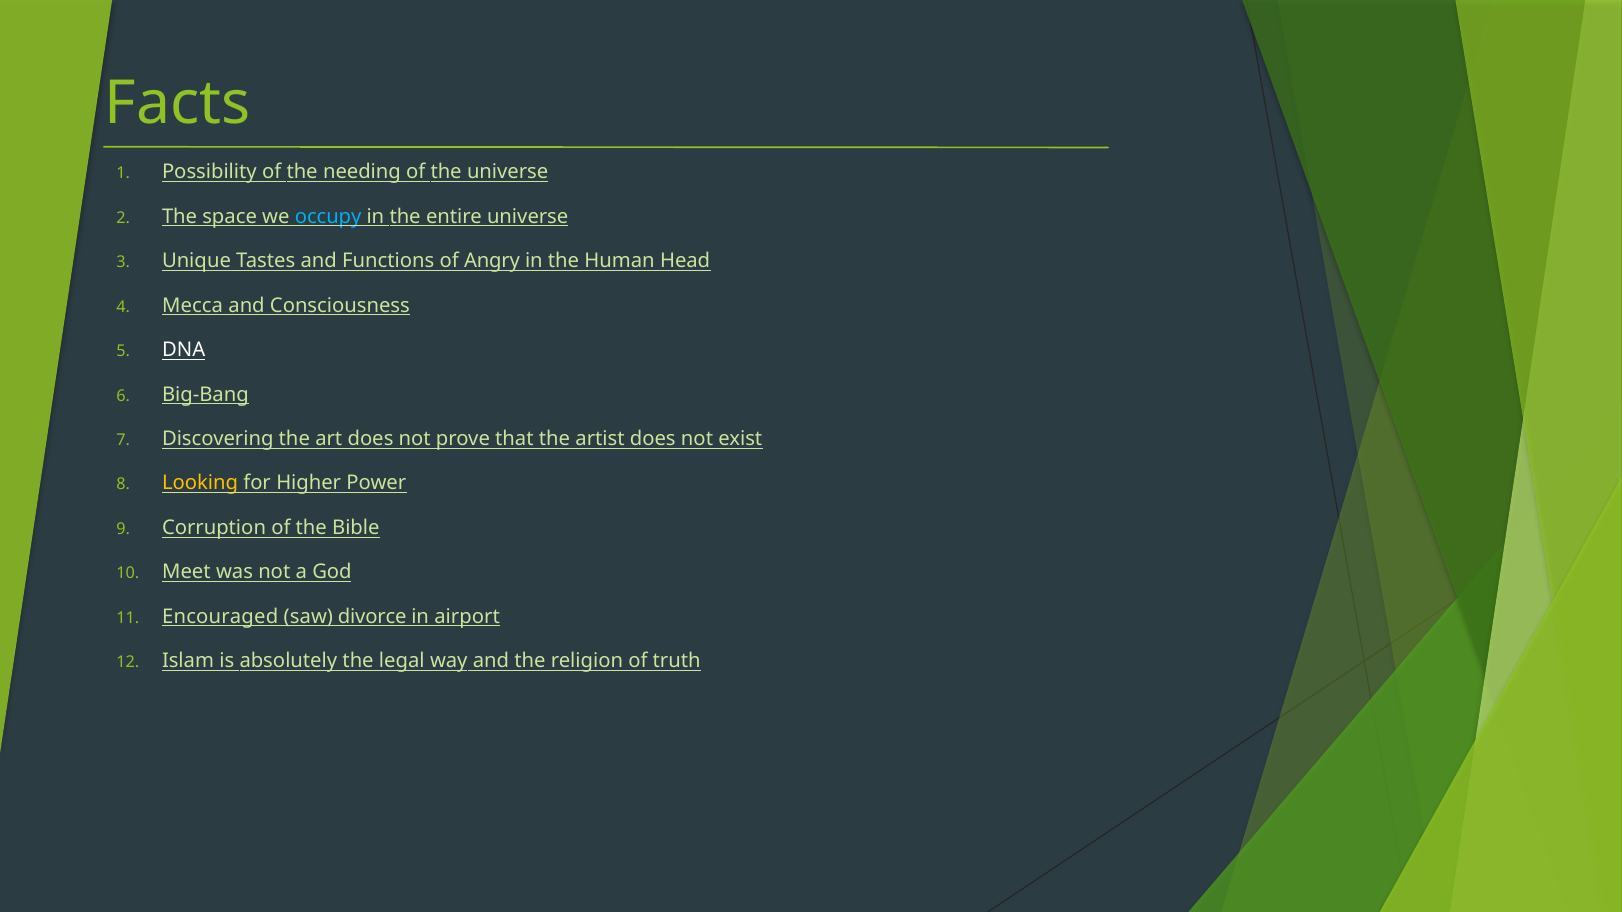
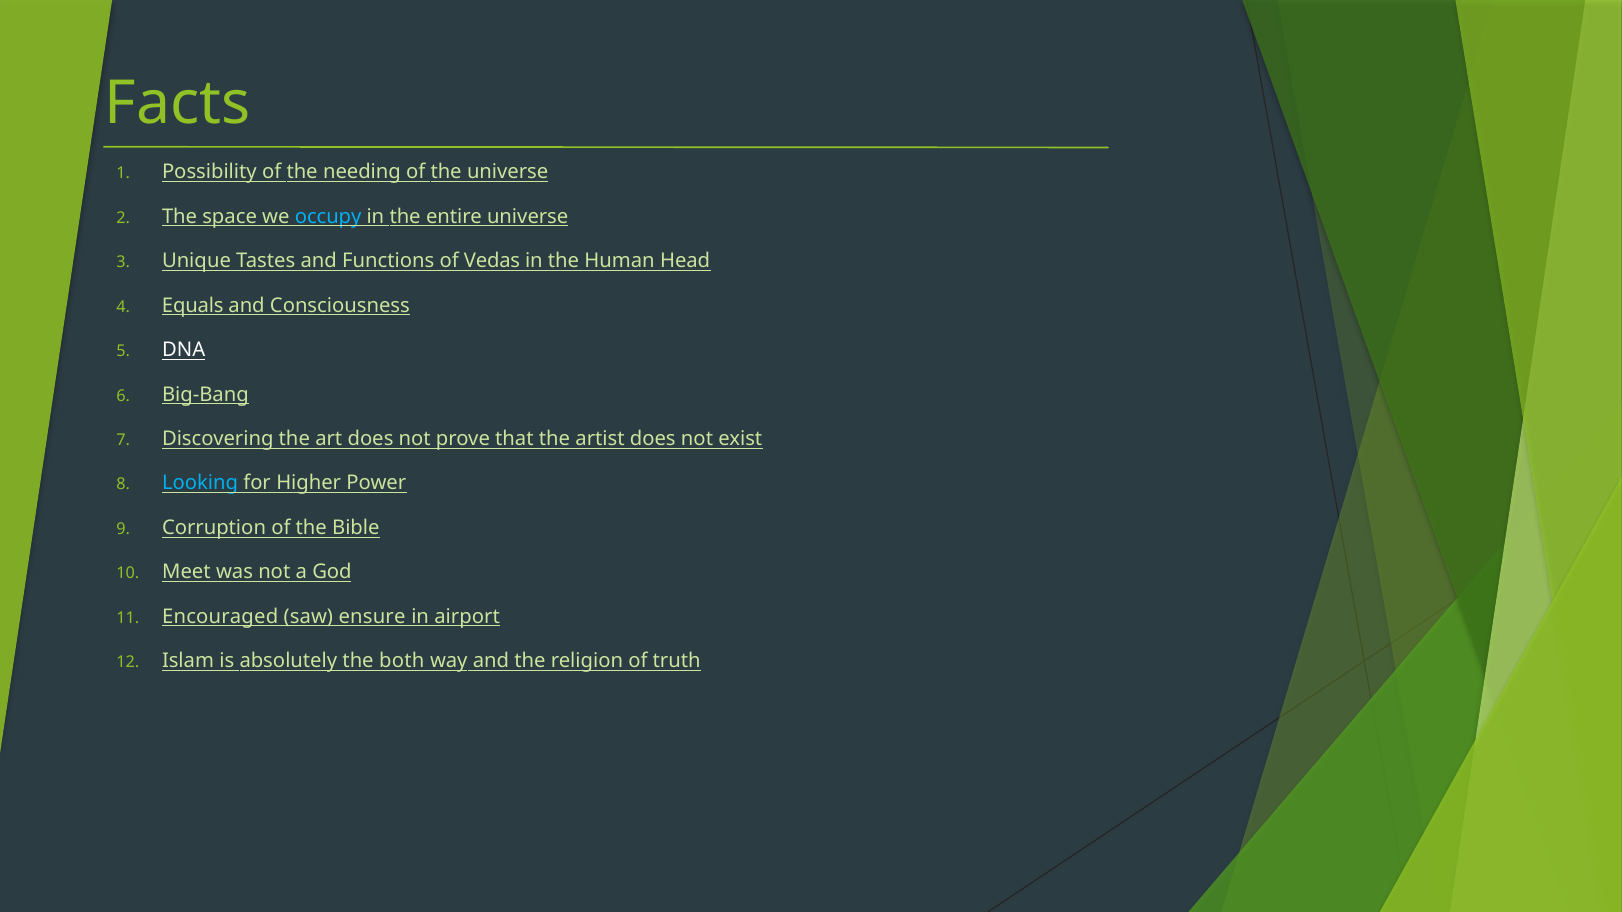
Angry: Angry -> Vedas
Mecca: Mecca -> Equals
Looking colour: yellow -> light blue
divorce: divorce -> ensure
legal: legal -> both
